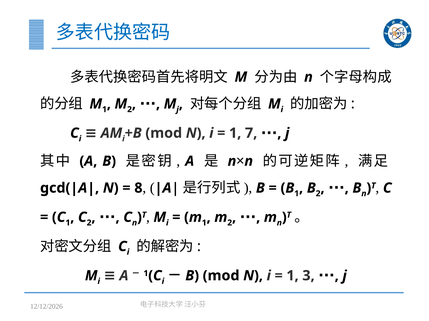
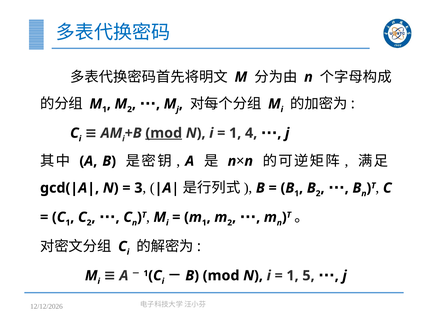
mod at (164, 133) underline: none -> present
7: 7 -> 4
8: 8 -> 3
3: 3 -> 5
